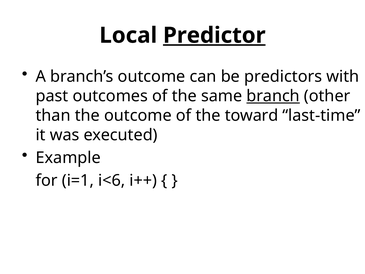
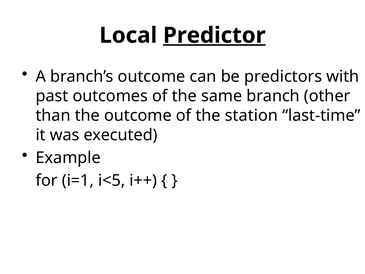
branch underline: present -> none
toward: toward -> station
i<6: i<6 -> i<5
